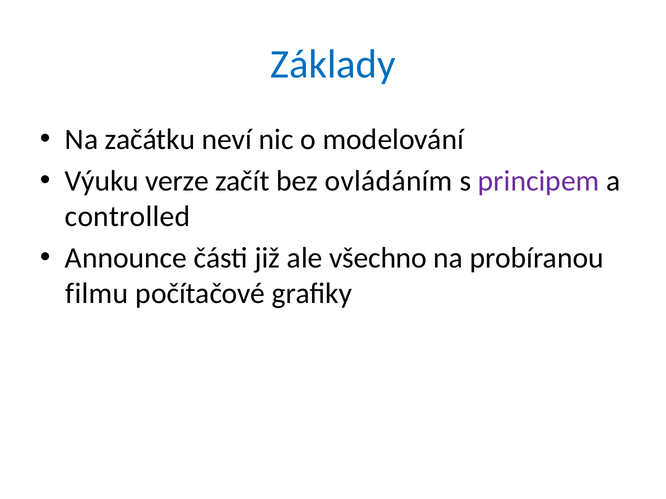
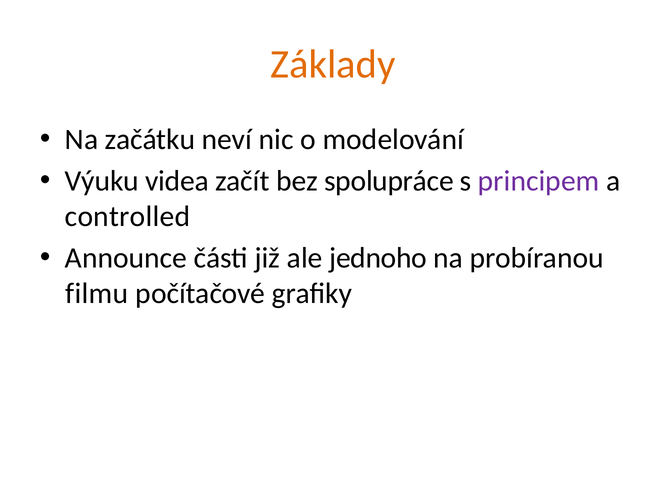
Základy colour: blue -> orange
verze: verze -> videa
ovládáním: ovládáním -> spolupráce
všechno: všechno -> jednoho
